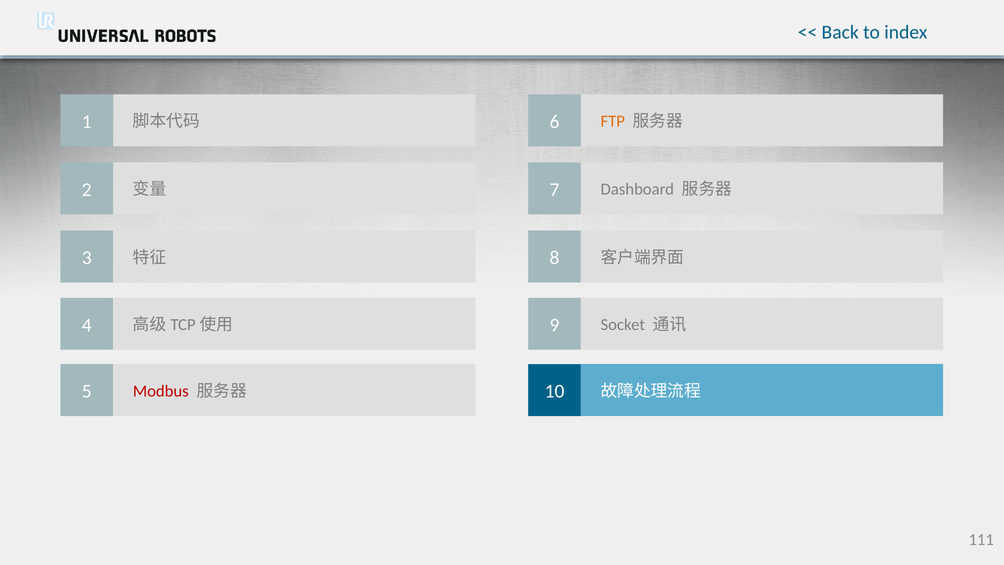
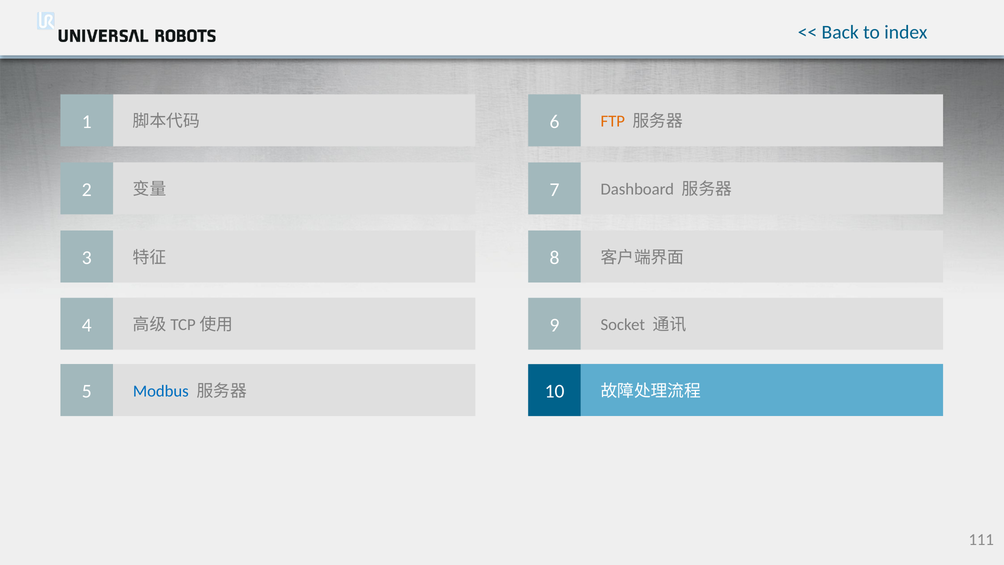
Modbus colour: red -> blue
